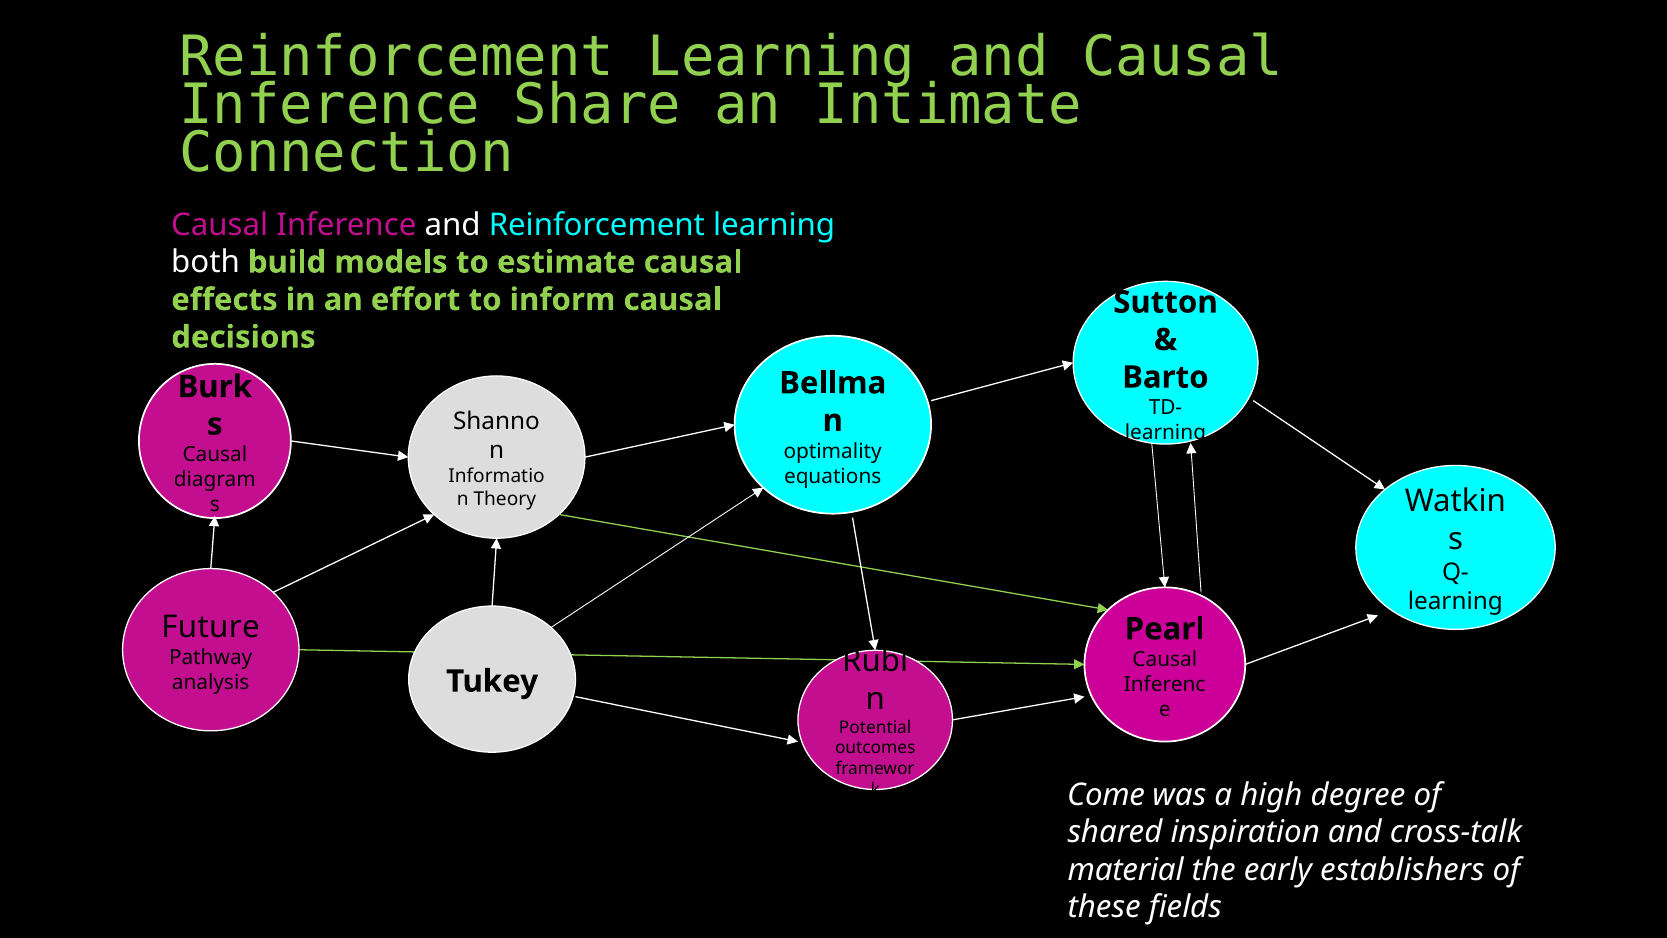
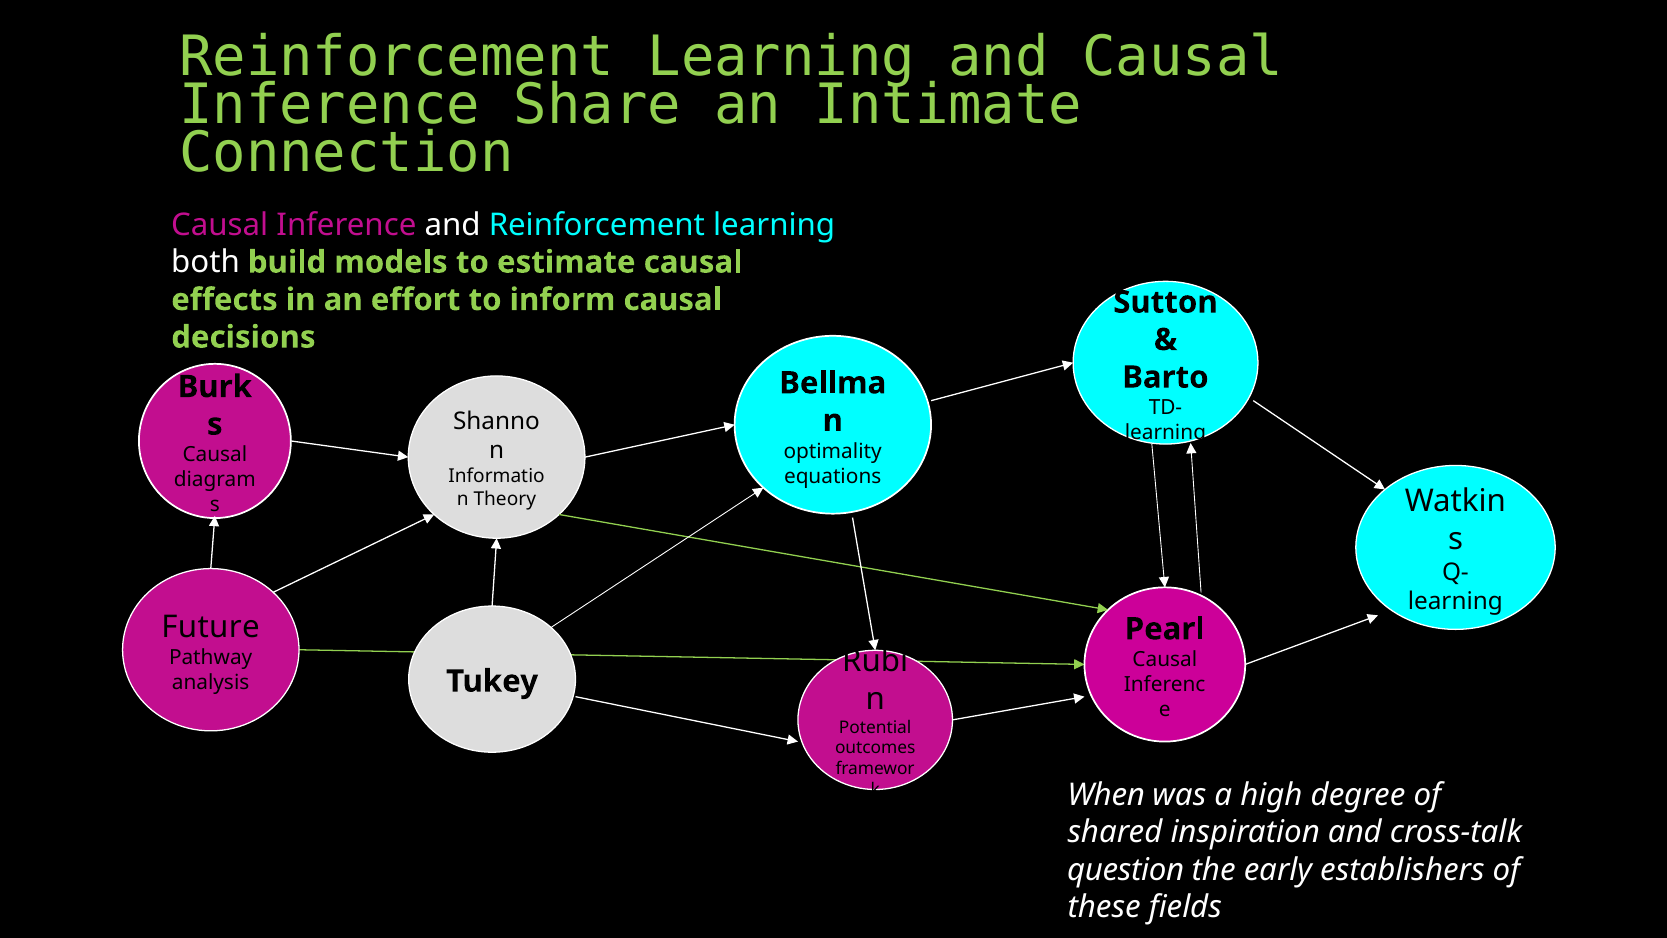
Come: Come -> When
material: material -> question
